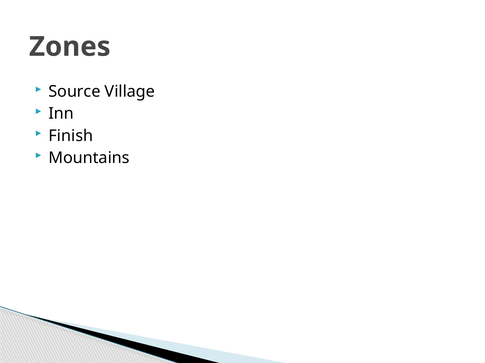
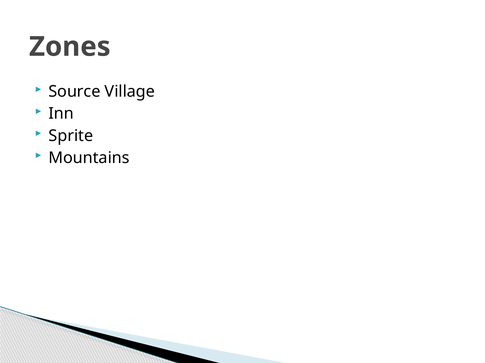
Finish: Finish -> Sprite
